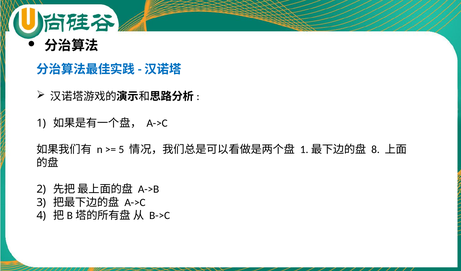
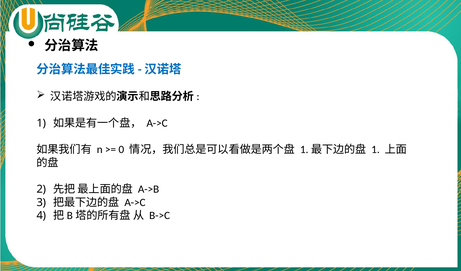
5: 5 -> 0
8 at (376, 150): 8 -> 1
